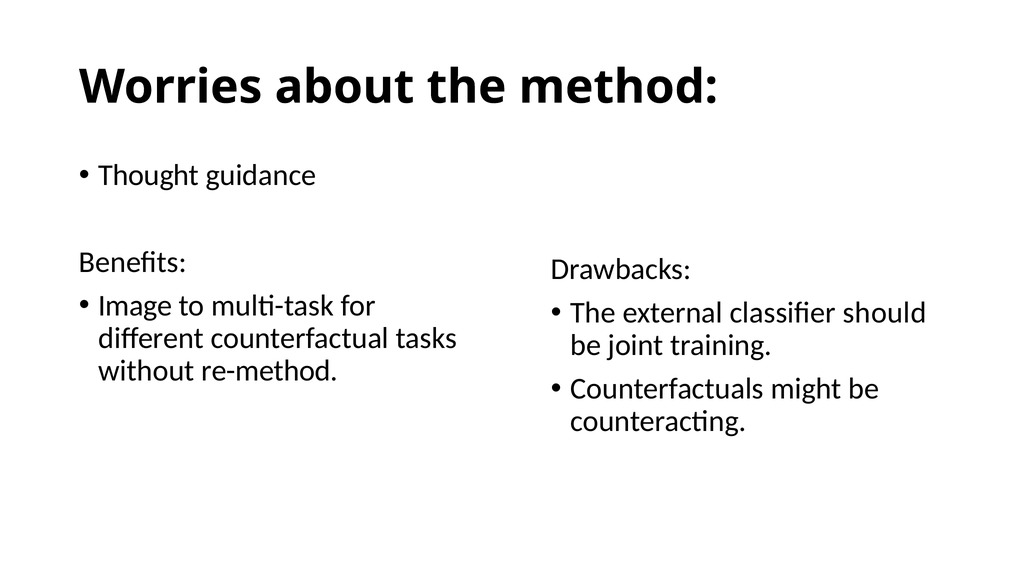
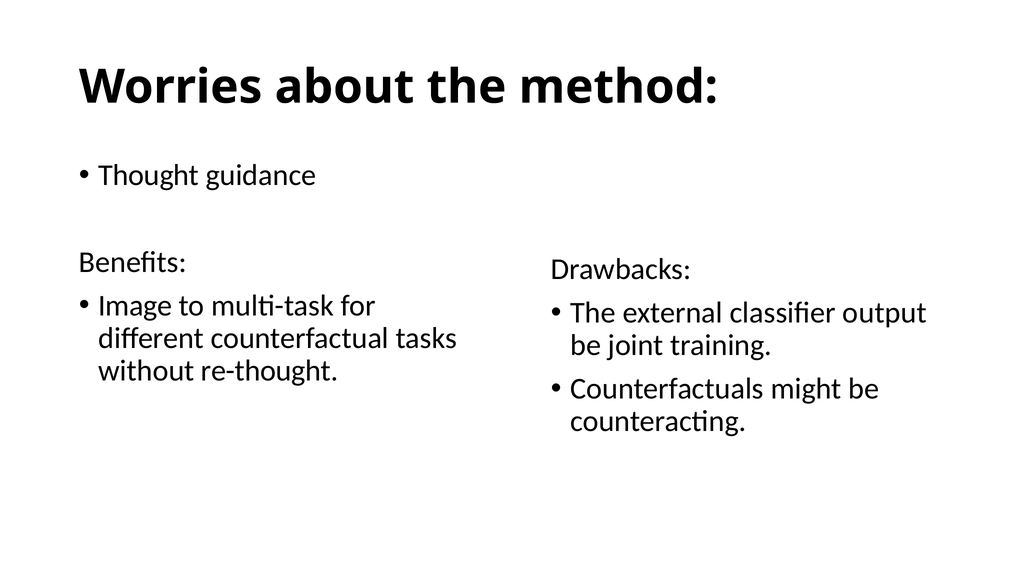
should: should -> output
re-method: re-method -> re-thought
